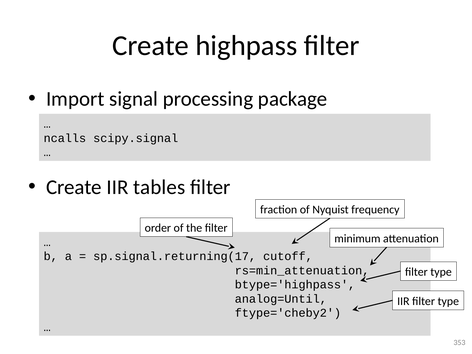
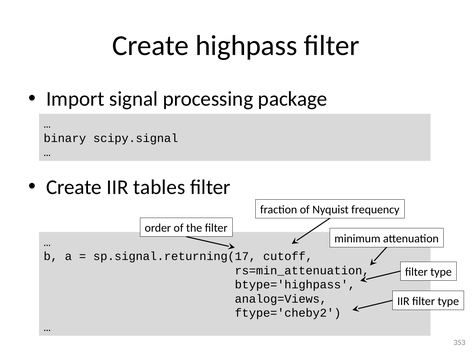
ncalls: ncalls -> binary
analog=Until: analog=Until -> analog=Views
